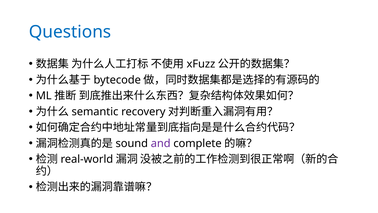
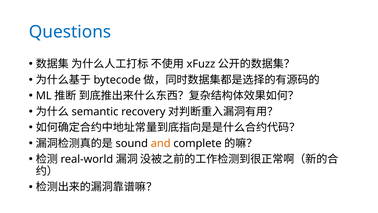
and colour: purple -> orange
